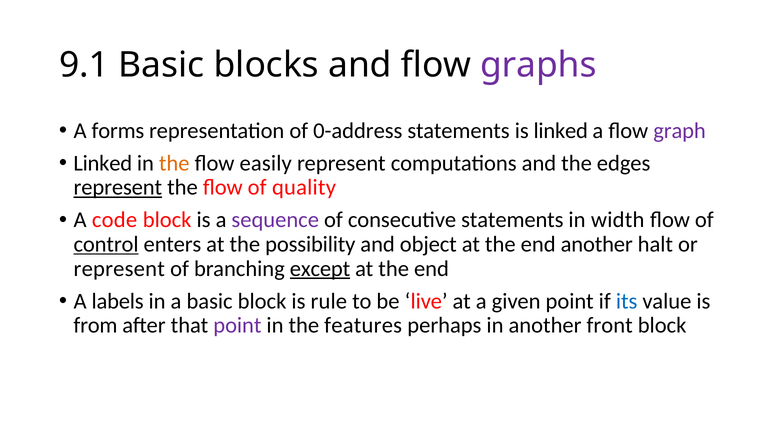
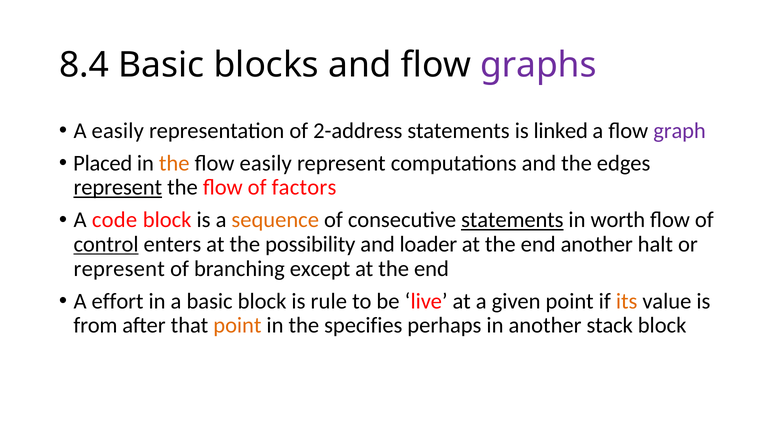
9.1: 9.1 -> 8.4
A forms: forms -> easily
0-address: 0-address -> 2-address
Linked at (103, 163): Linked -> Placed
quality: quality -> factors
sequence colour: purple -> orange
statements at (512, 220) underline: none -> present
width: width -> worth
object: object -> loader
except underline: present -> none
labels: labels -> effort
its colour: blue -> orange
point at (237, 326) colour: purple -> orange
features: features -> specifies
front: front -> stack
